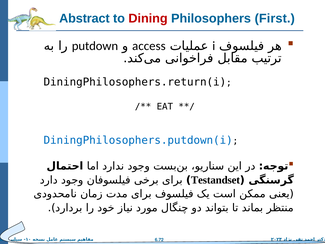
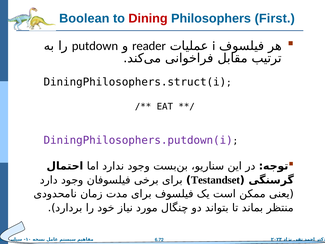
Abstract: Abstract -> Boolean
access: access -> reader
DiningPhilosophers.return(i: DiningPhilosophers.return(i -> DiningPhilosophers.struct(i
DiningPhilosophers.putdown(i colour: blue -> purple
